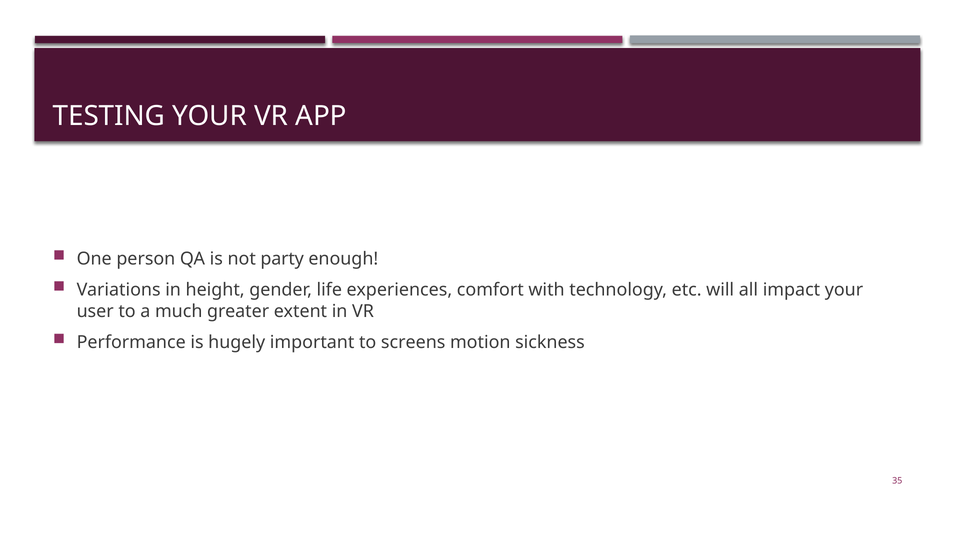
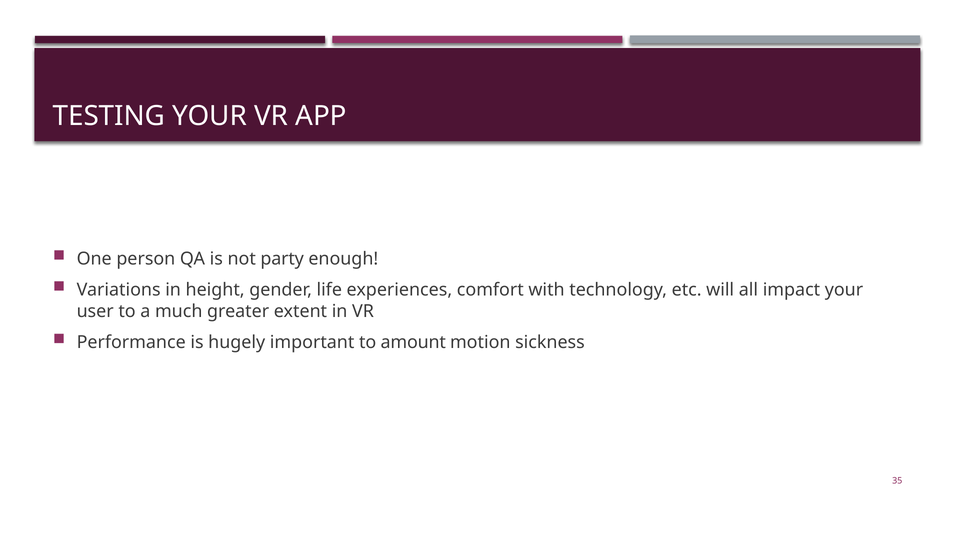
screens: screens -> amount
